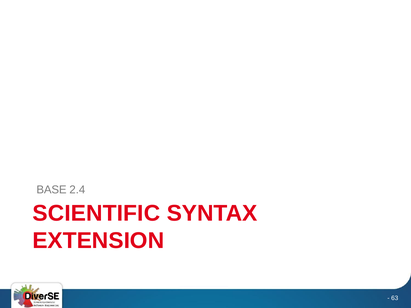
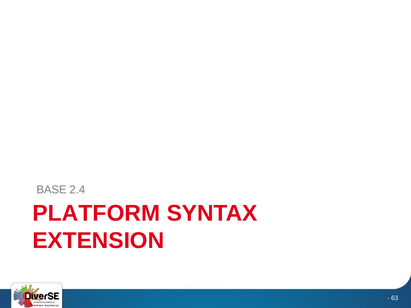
SCIENTIFIC: SCIENTIFIC -> PLATFORM
